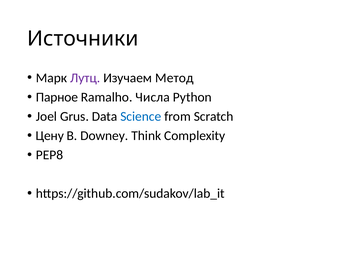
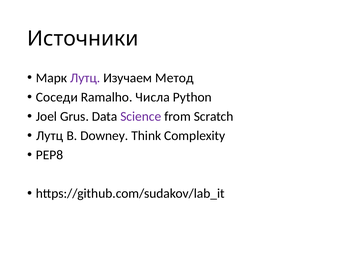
Парное: Парное -> Соседи
Science colour: blue -> purple
Цену at (50, 136): Цену -> Лутц
